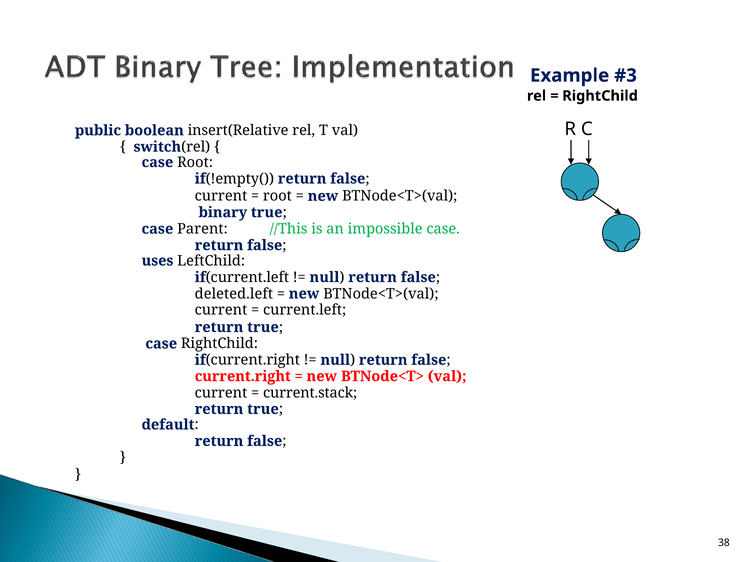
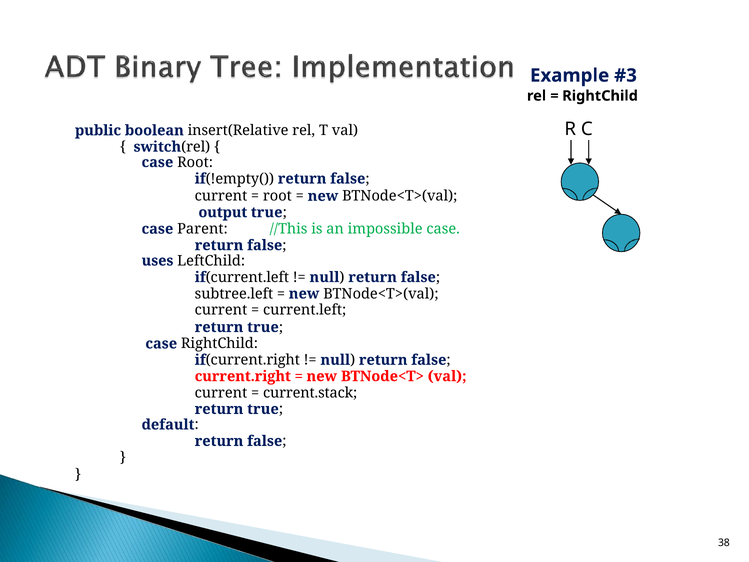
binary: binary -> output
deleted.left: deleted.left -> subtree.left
